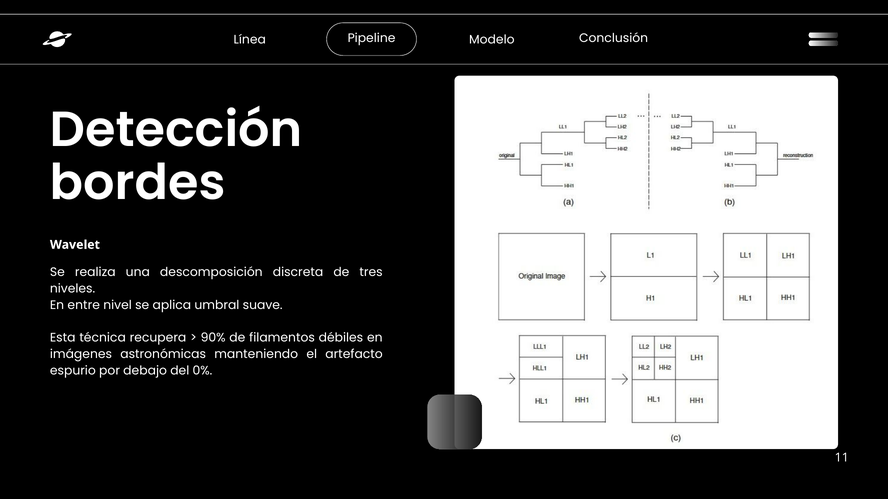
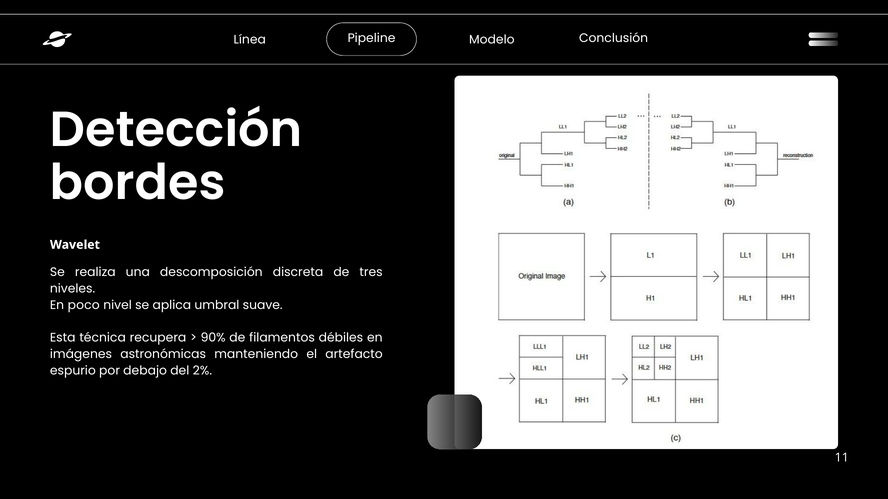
entre: entre -> poco
0%: 0% -> 2%
